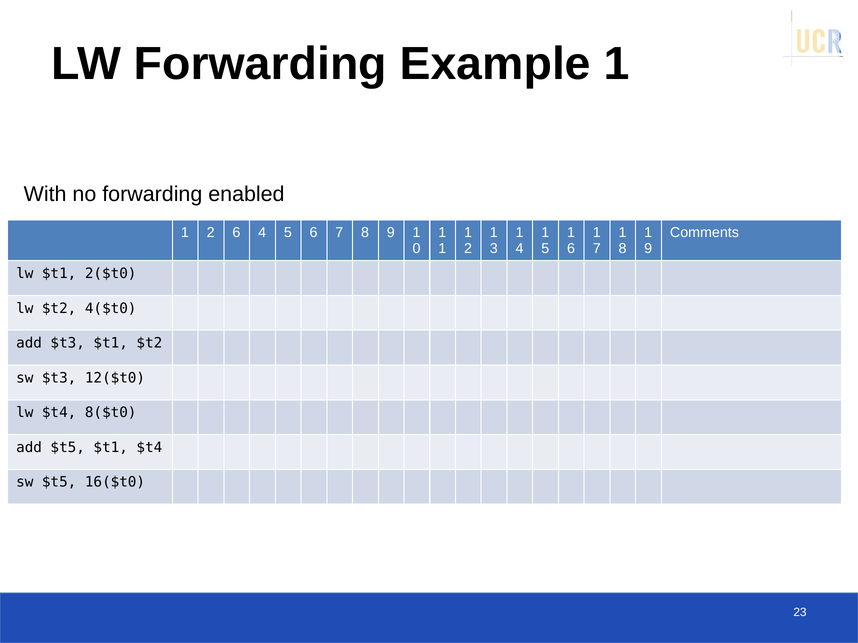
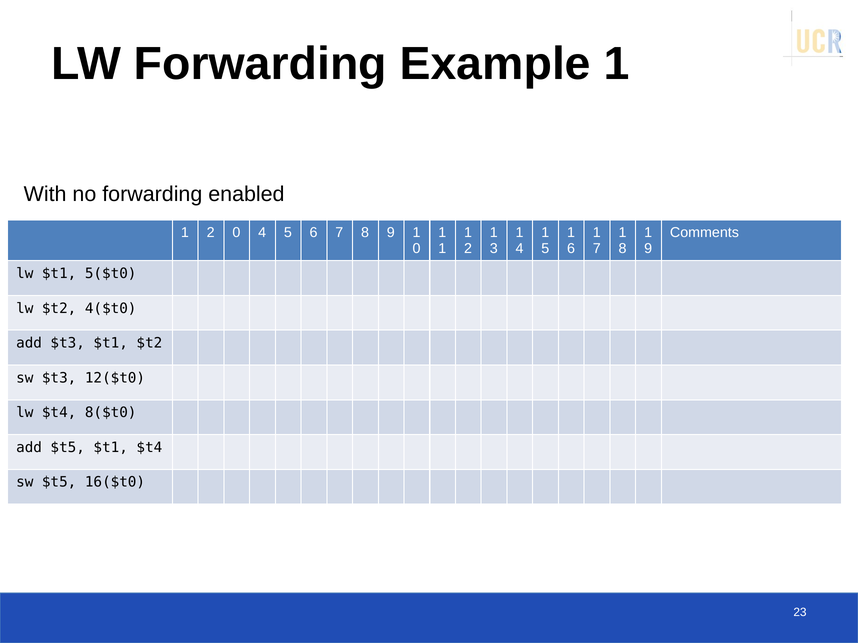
2 6: 6 -> 0
2($t0: 2($t0 -> 5($t0
